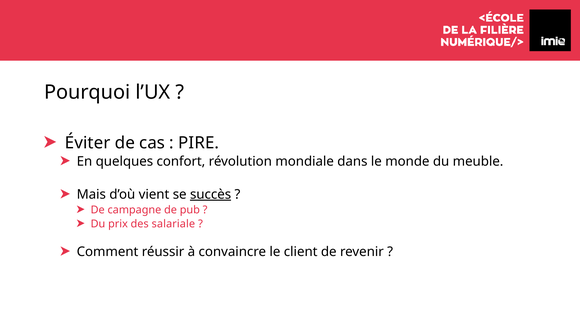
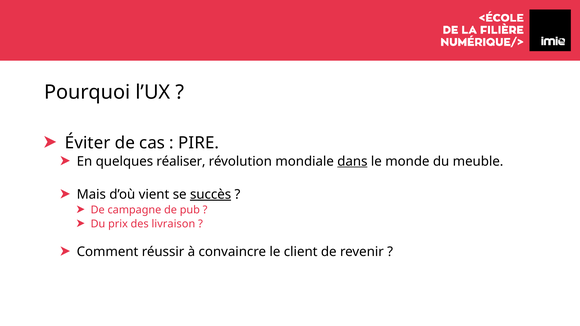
confort: confort -> réaliser
dans underline: none -> present
salariale: salariale -> livraison
